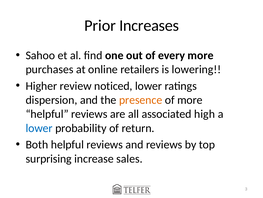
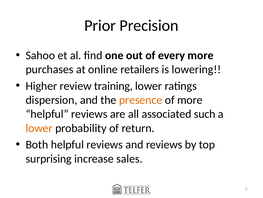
Increases: Increases -> Precision
noticed: noticed -> training
high: high -> such
lower at (39, 128) colour: blue -> orange
